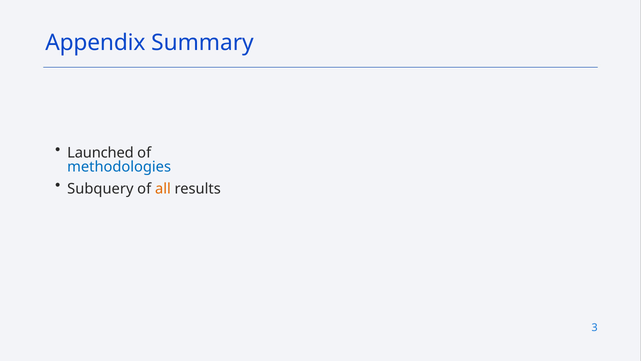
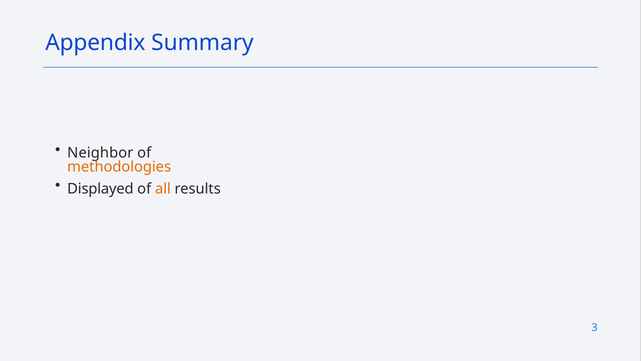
Launched: Launched -> Neighbor
methodologies colour: blue -> orange
Subquery: Subquery -> Displayed
